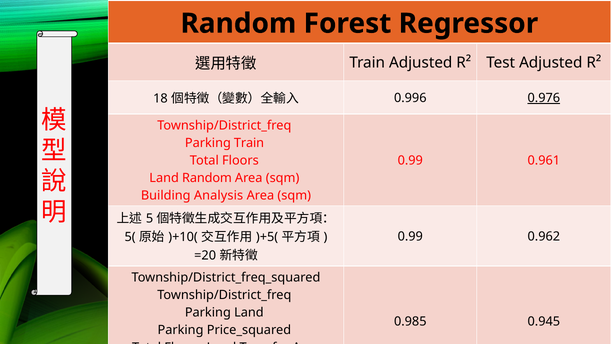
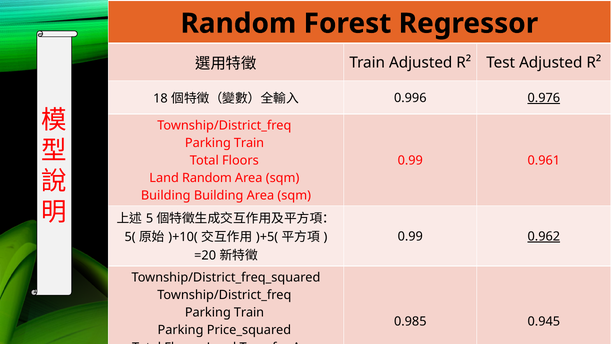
Building Analysis: Analysis -> Building
0.962 underline: none -> present
Land at (249, 312): Land -> Train
